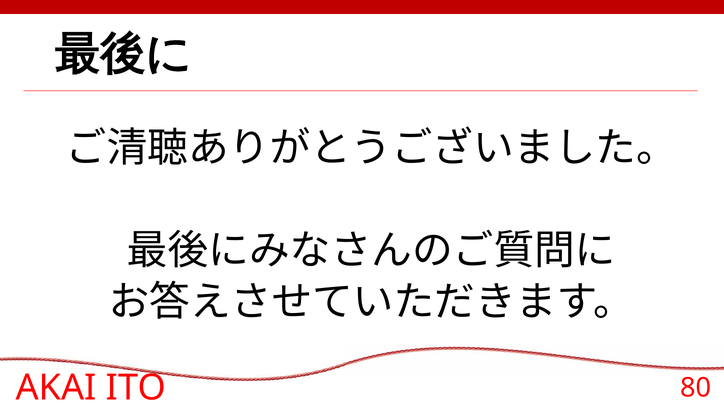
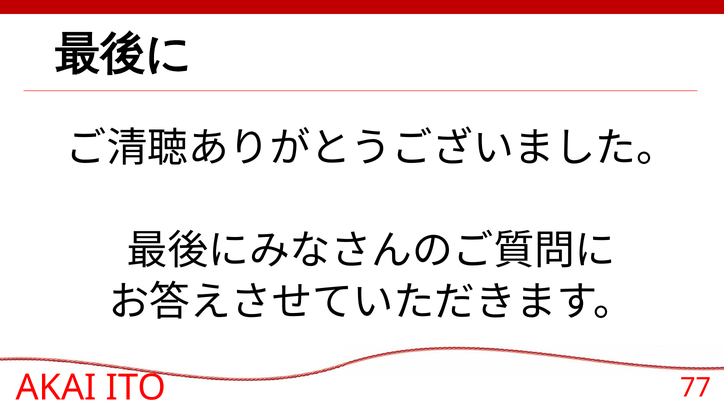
80: 80 -> 77
